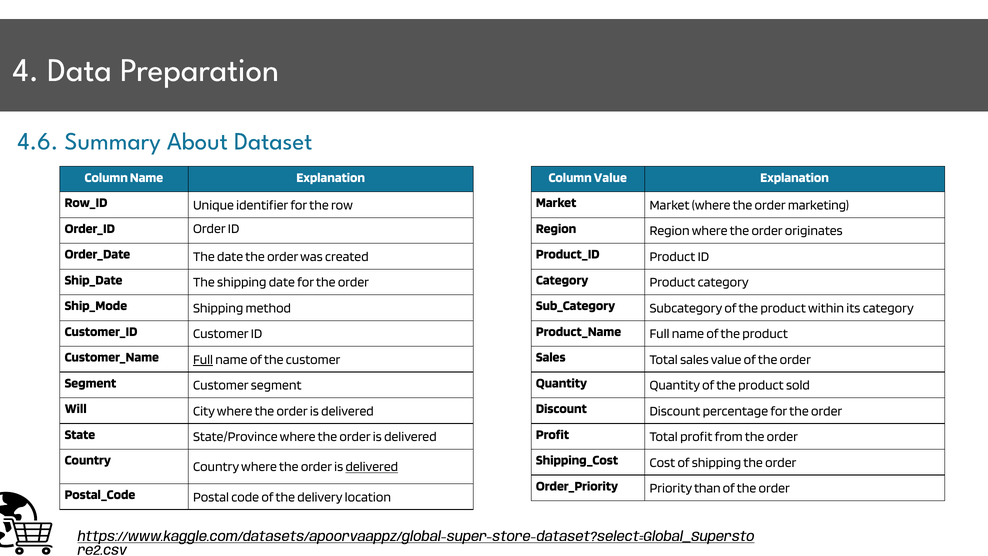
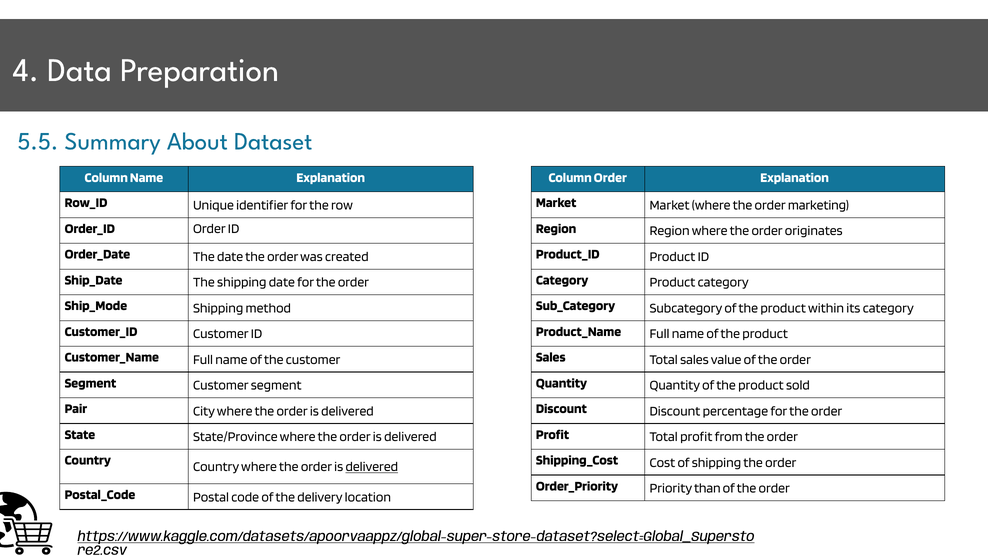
4.6: 4.6 -> 5.5
Column Value: Value -> Order
Full at (203, 359) underline: present -> none
Will: Will -> Pair
